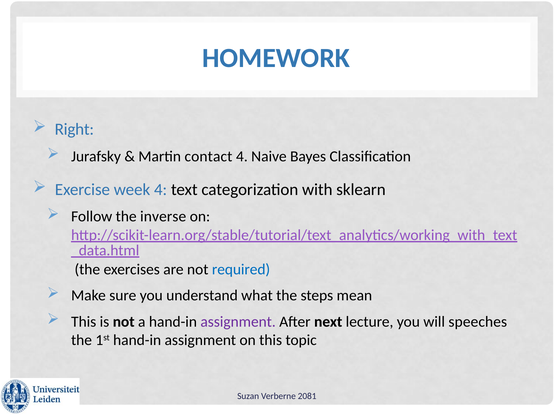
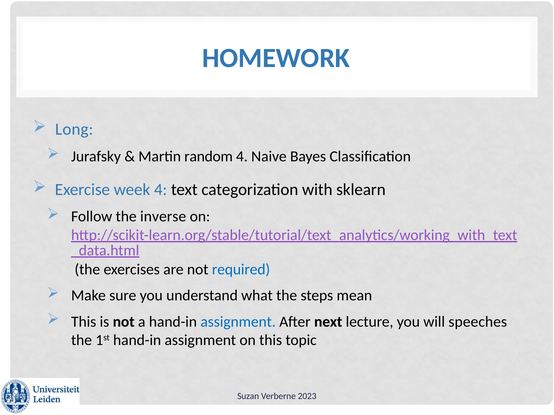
Right: Right -> Long
contact: contact -> random
assignment at (238, 322) colour: purple -> blue
2081: 2081 -> 2023
